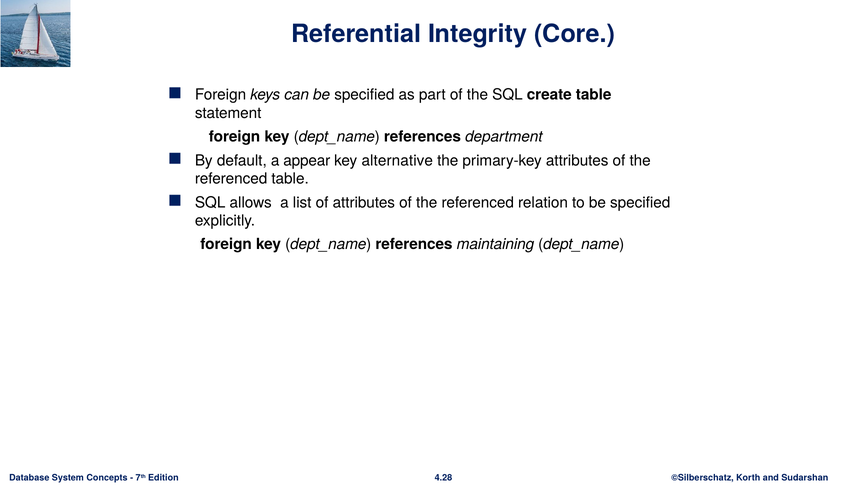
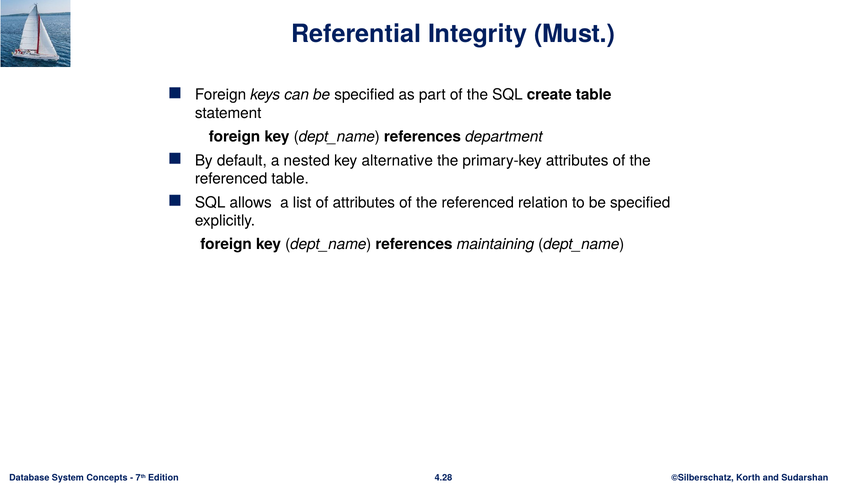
Core: Core -> Must
appear: appear -> nested
